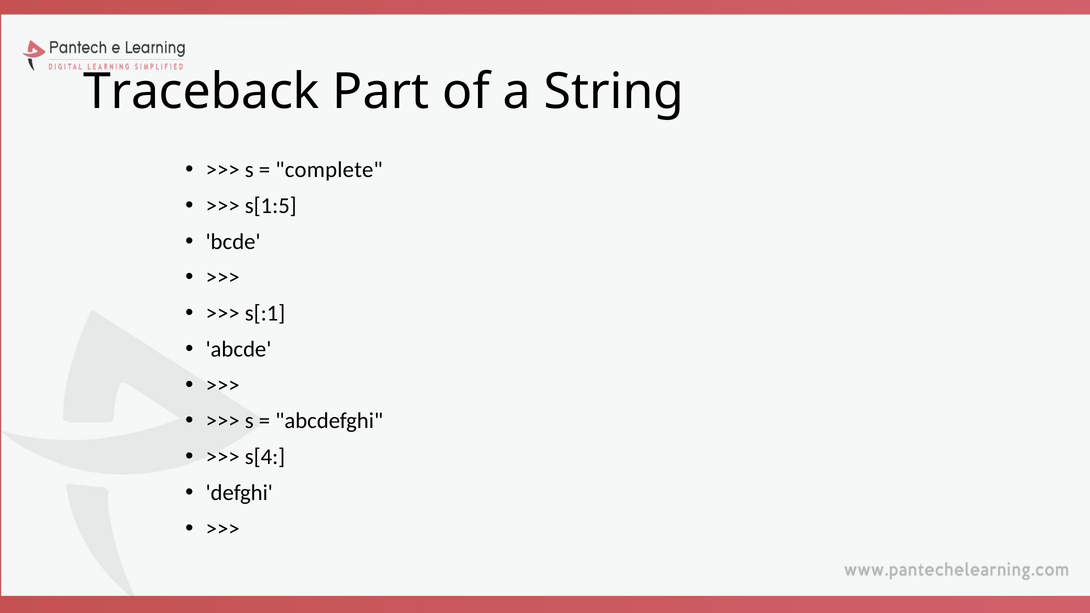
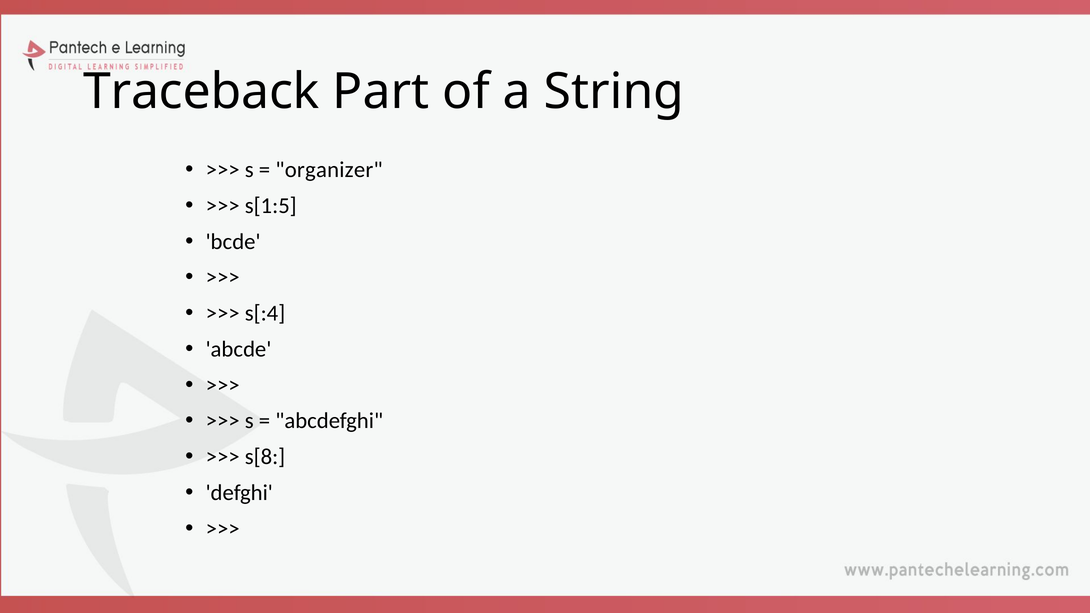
complete: complete -> organizer
s[:1: s[:1 -> s[:4
s[4: s[4 -> s[8
